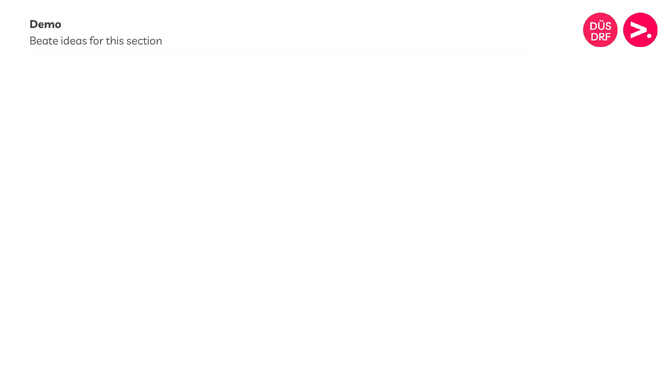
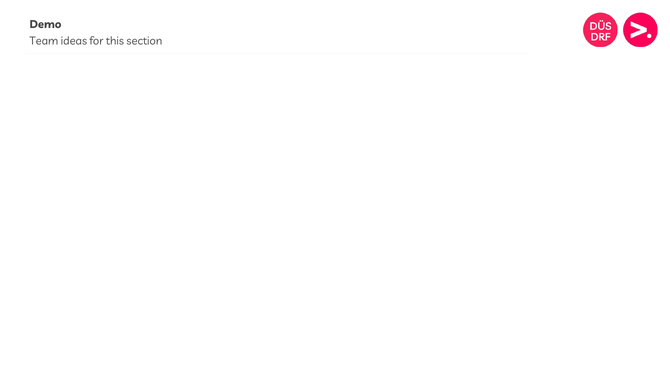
Beate: Beate -> Team
